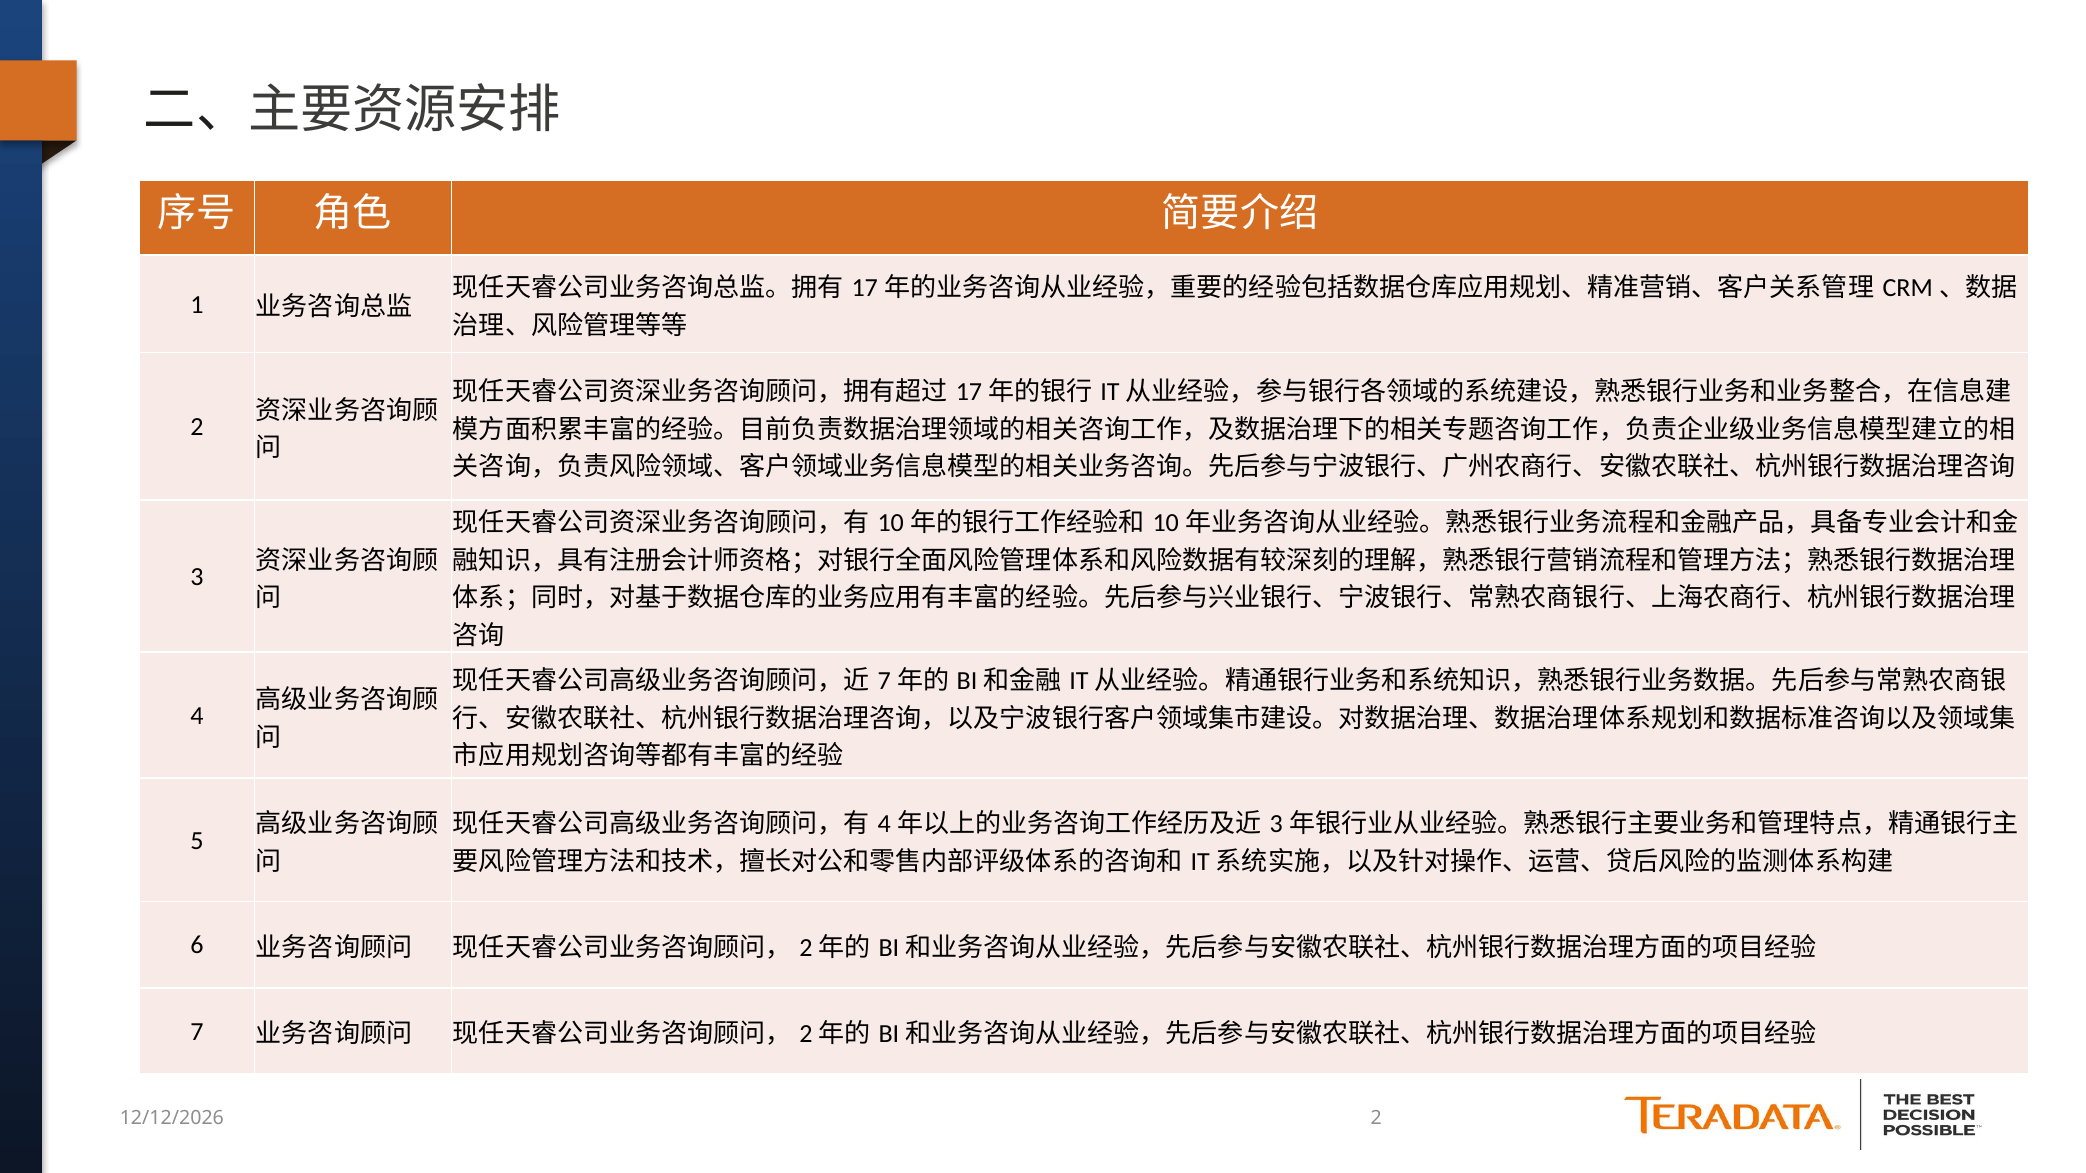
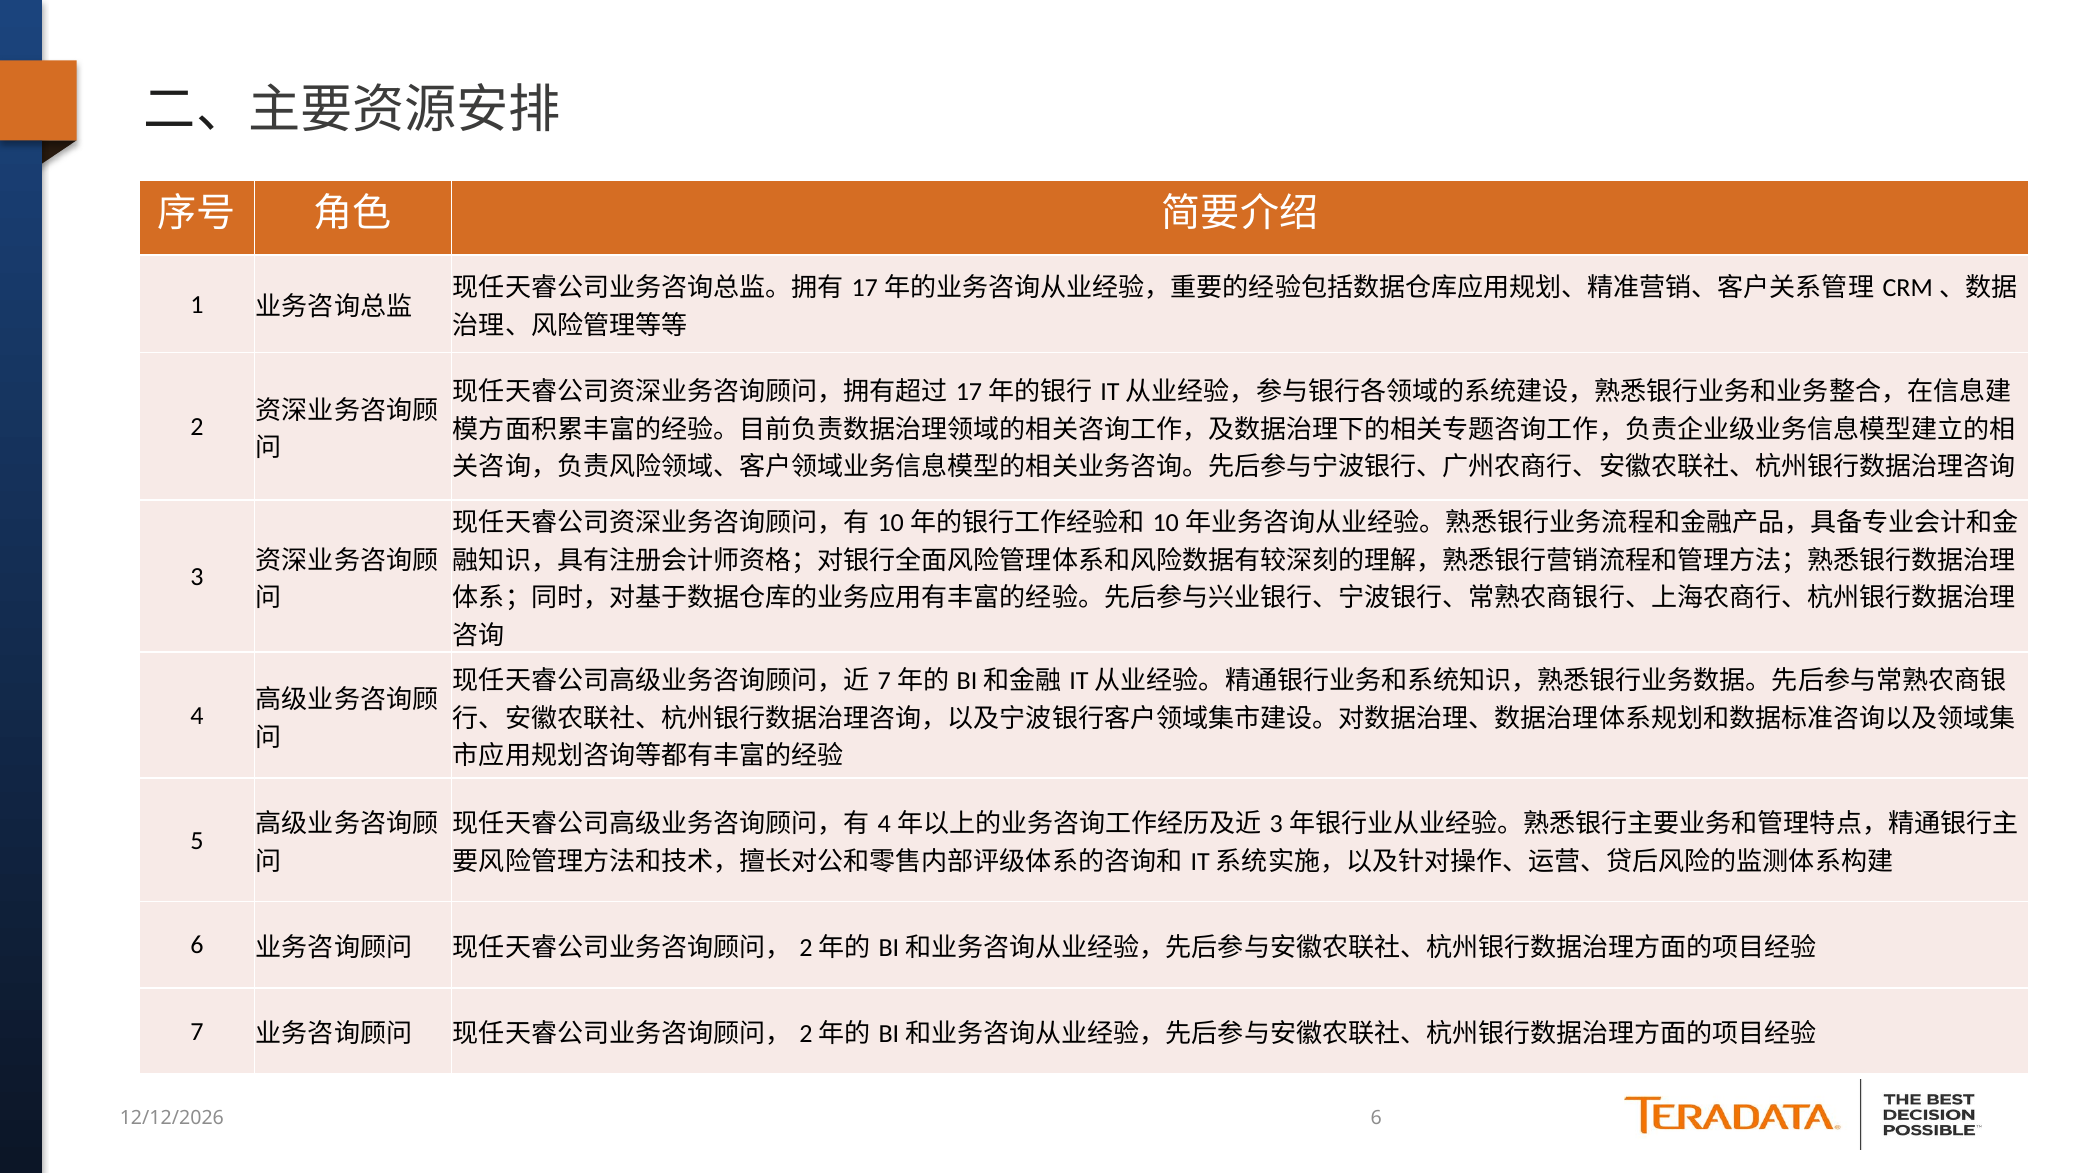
2 at (1376, 1119): 2 -> 6
